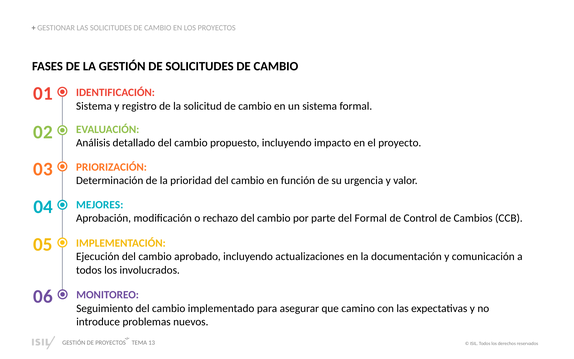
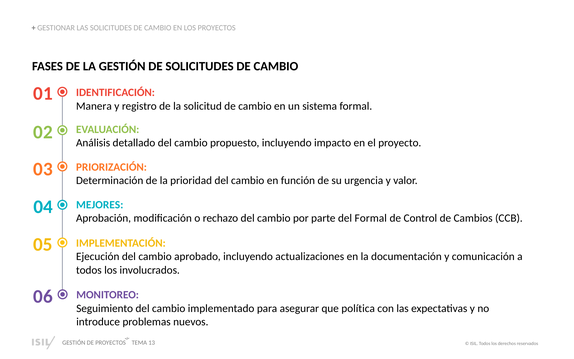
Sistema at (94, 106): Sistema -> Manera
camino: camino -> política
